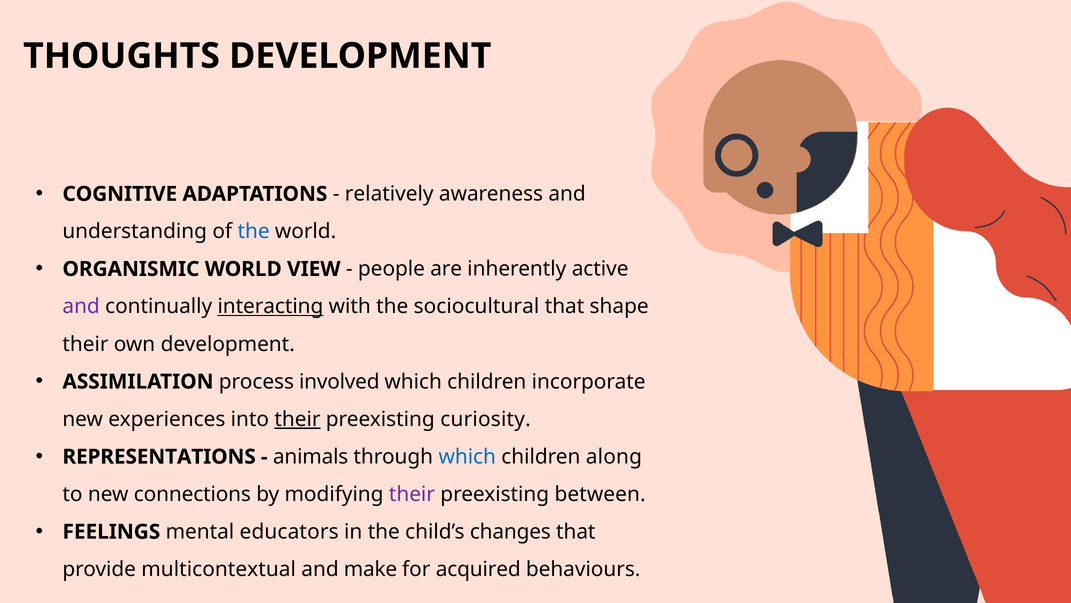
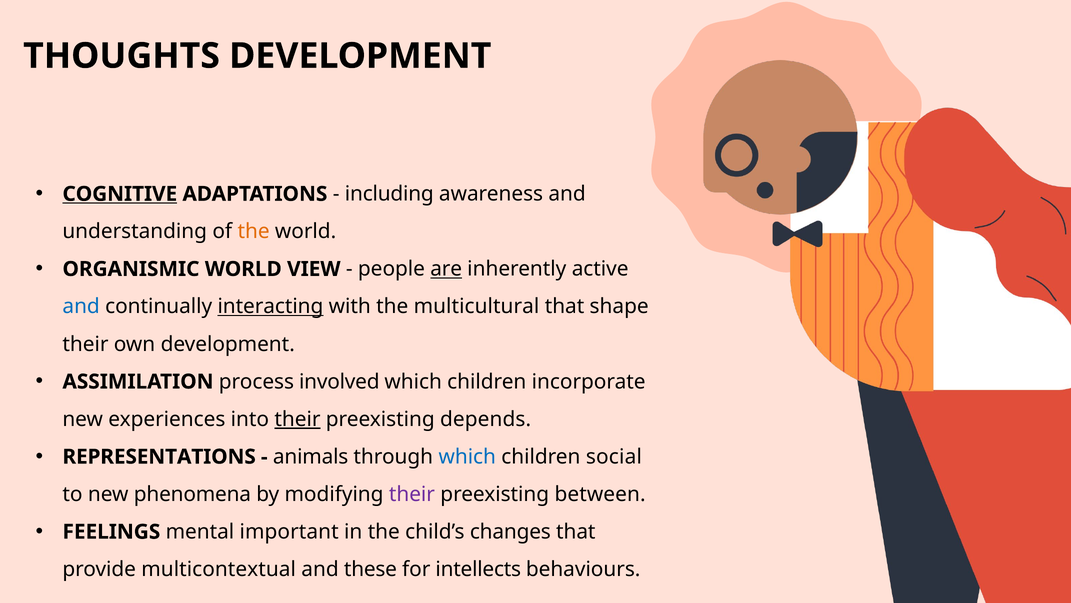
COGNITIVE underline: none -> present
relatively: relatively -> including
the at (254, 231) colour: blue -> orange
are underline: none -> present
and at (81, 306) colour: purple -> blue
sociocultural: sociocultural -> multicultural
curiosity: curiosity -> depends
along: along -> social
connections: connections -> phenomena
educators: educators -> important
make: make -> these
acquired: acquired -> intellects
